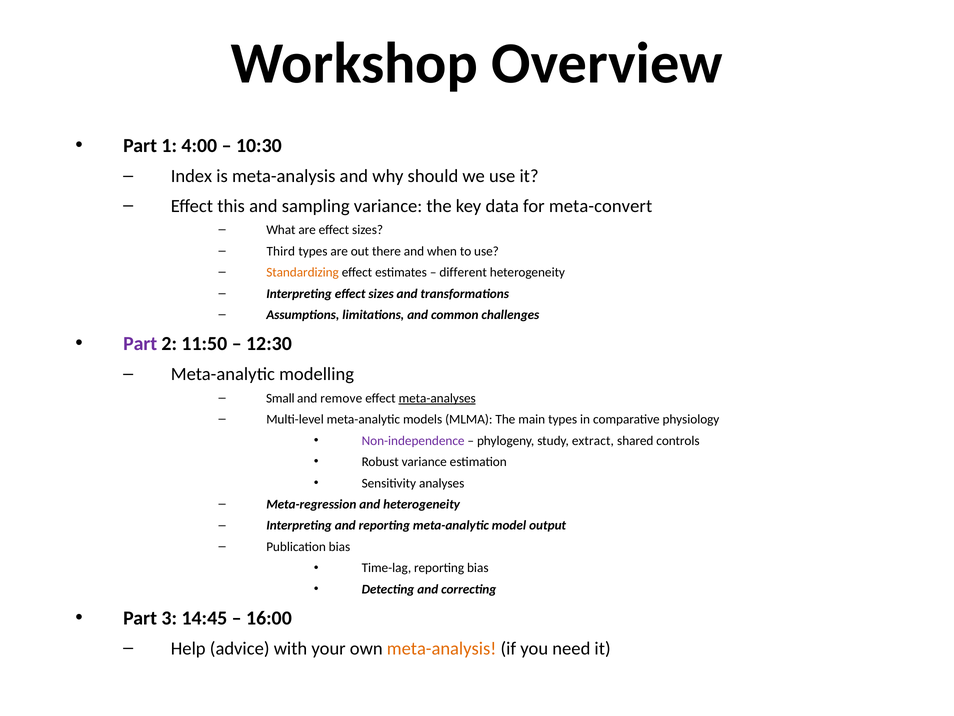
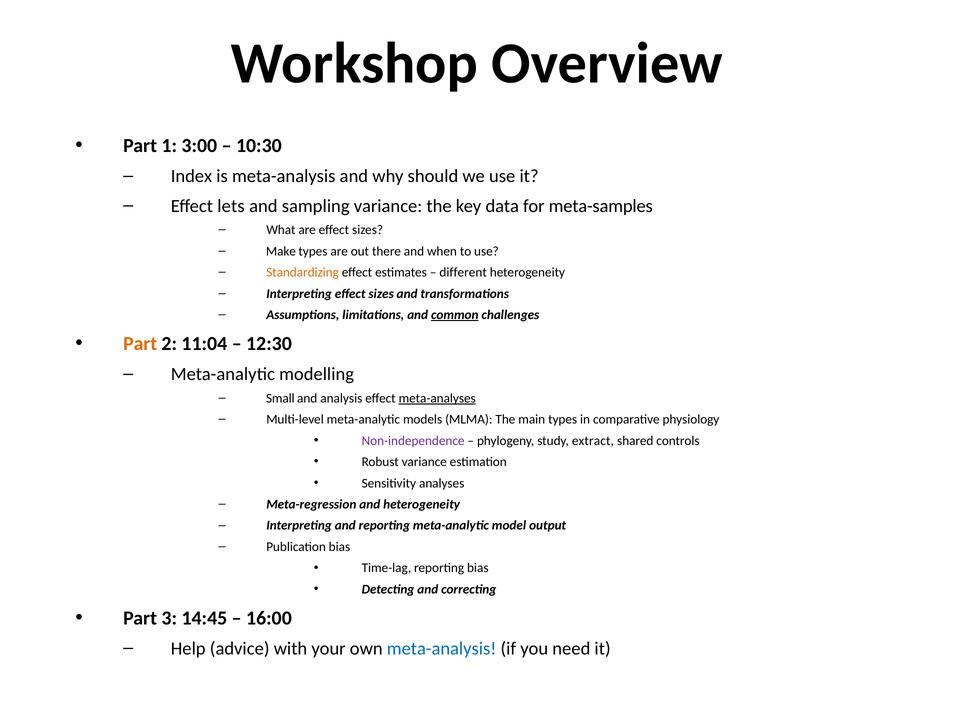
4:00: 4:00 -> 3:00
this: this -> lets
meta-convert: meta-convert -> meta-samples
Third: Third -> Make
common underline: none -> present
Part at (140, 343) colour: purple -> orange
11:50: 11:50 -> 11:04
remove: remove -> analysis
meta-analysis at (442, 648) colour: orange -> blue
